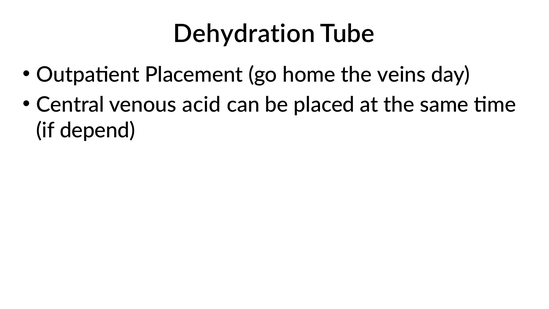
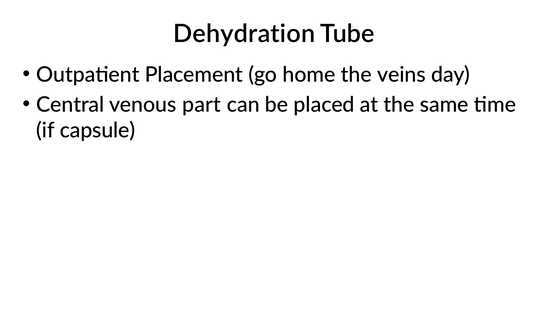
acid: acid -> part
depend: depend -> capsule
